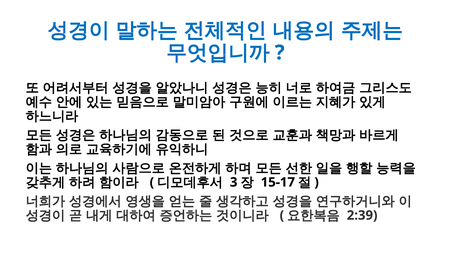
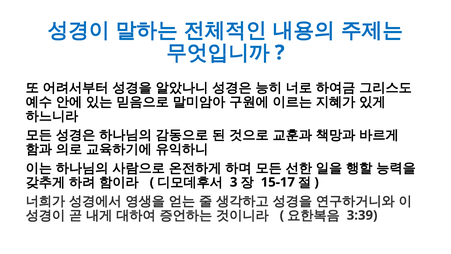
2:39: 2:39 -> 3:39
